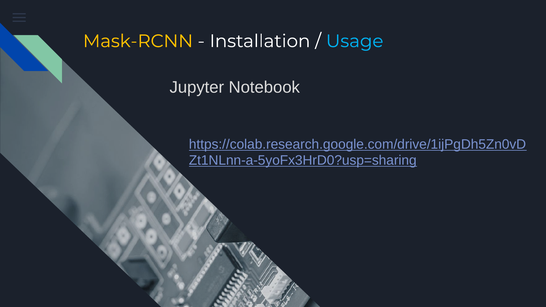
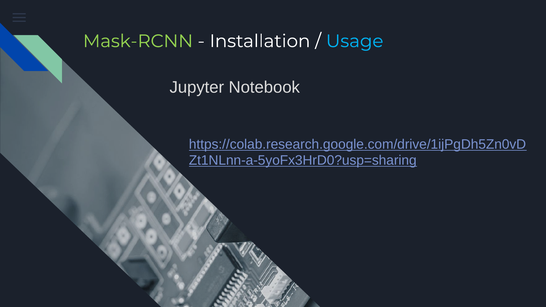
Mask-RCNN colour: yellow -> light green
